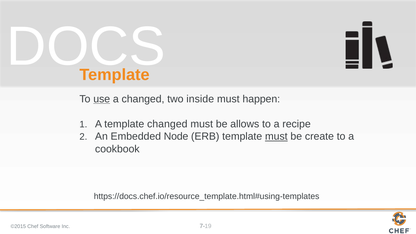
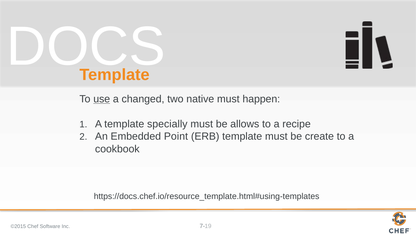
inside: inside -> native
template changed: changed -> specially
Node: Node -> Point
must at (276, 136) underline: present -> none
